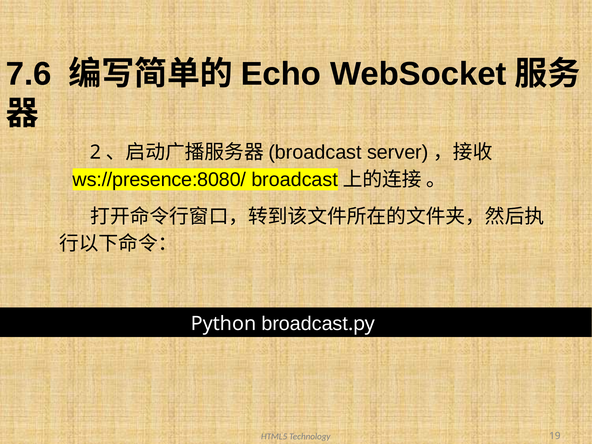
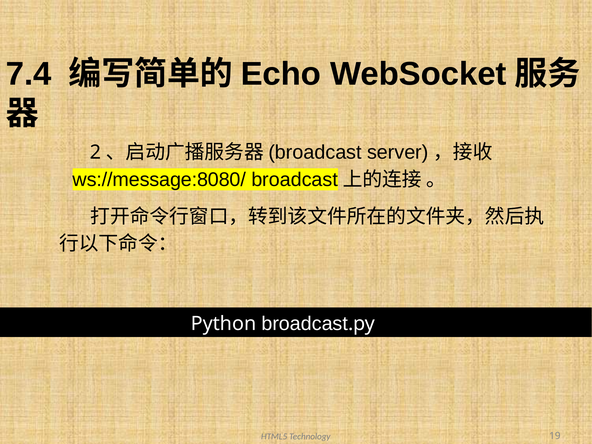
7.6: 7.6 -> 7.4
ws://presence:8080/: ws://presence:8080/ -> ws://message:8080/
